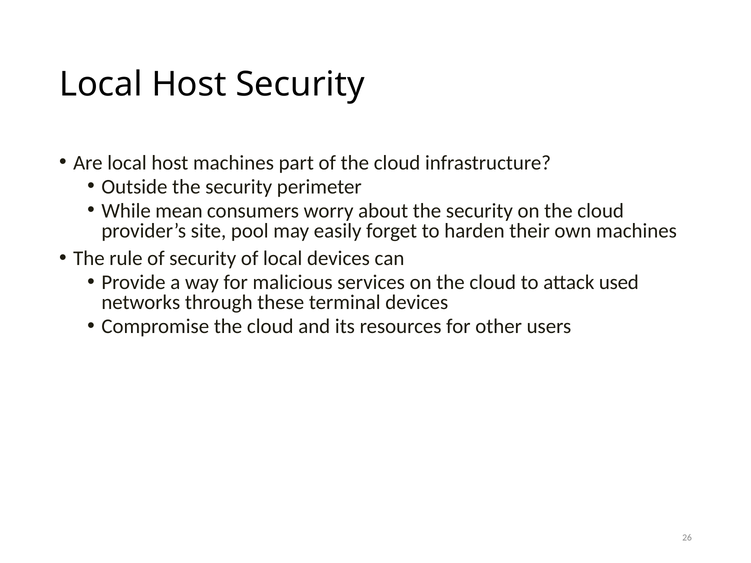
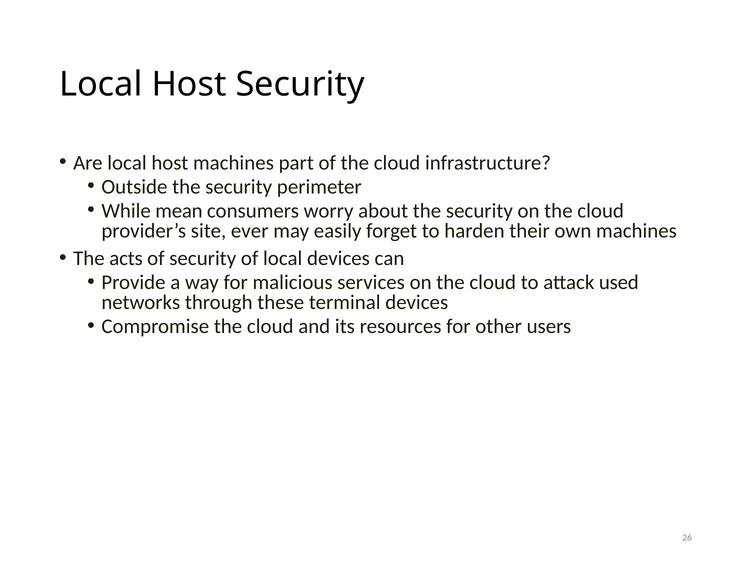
pool: pool -> ever
rule: rule -> acts
